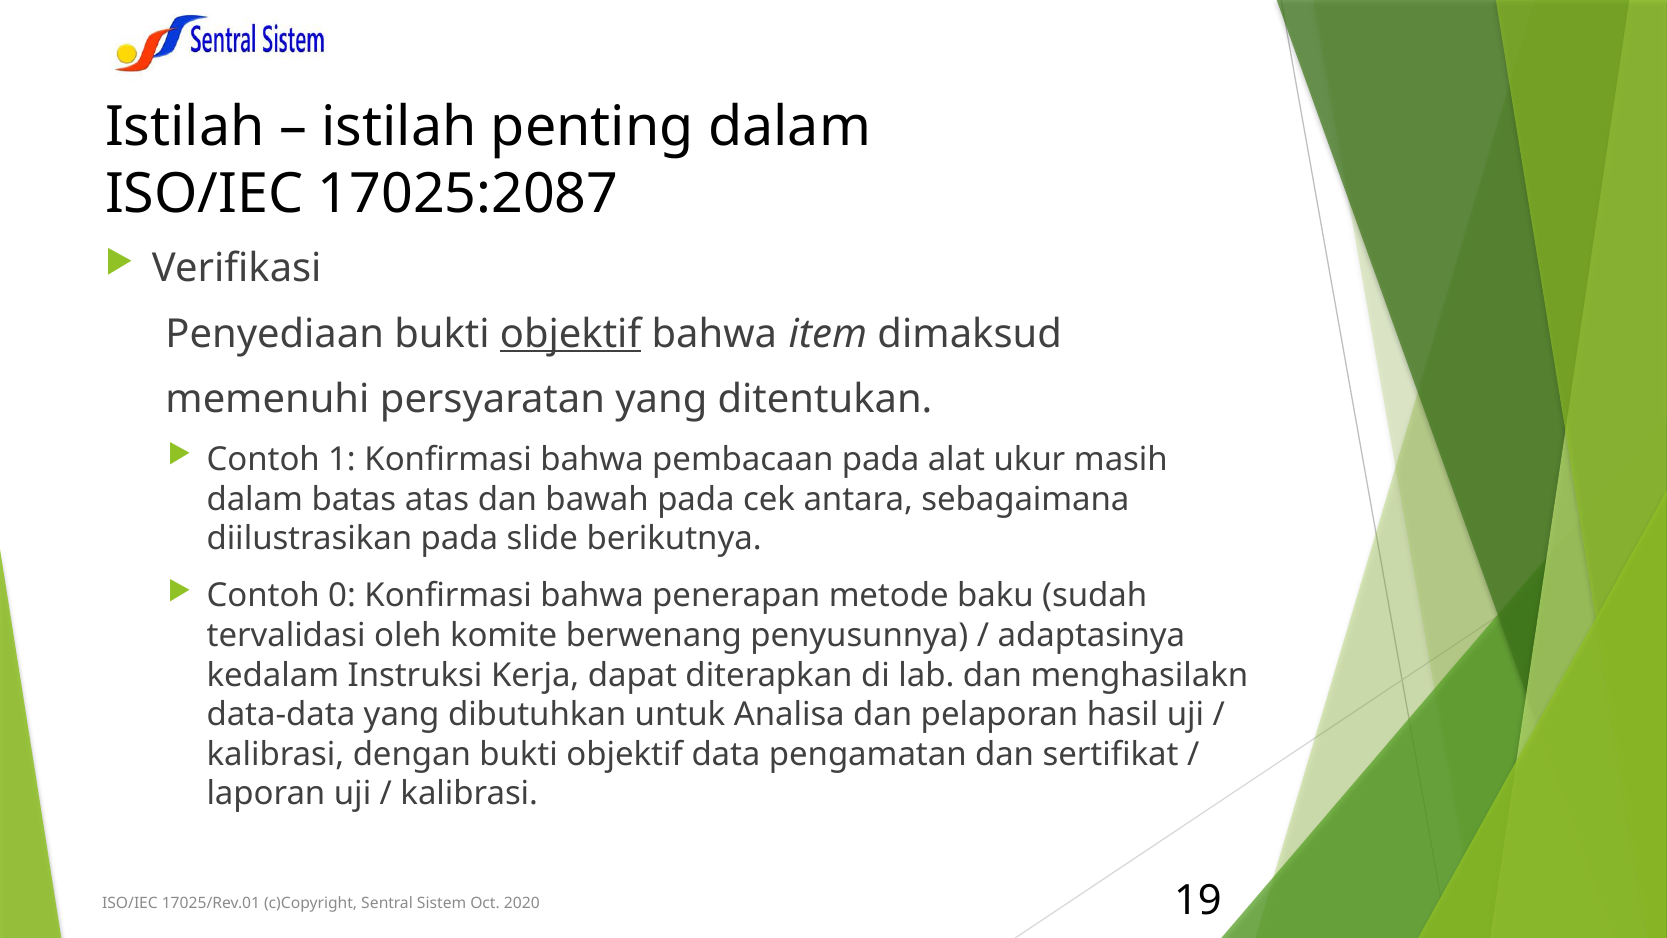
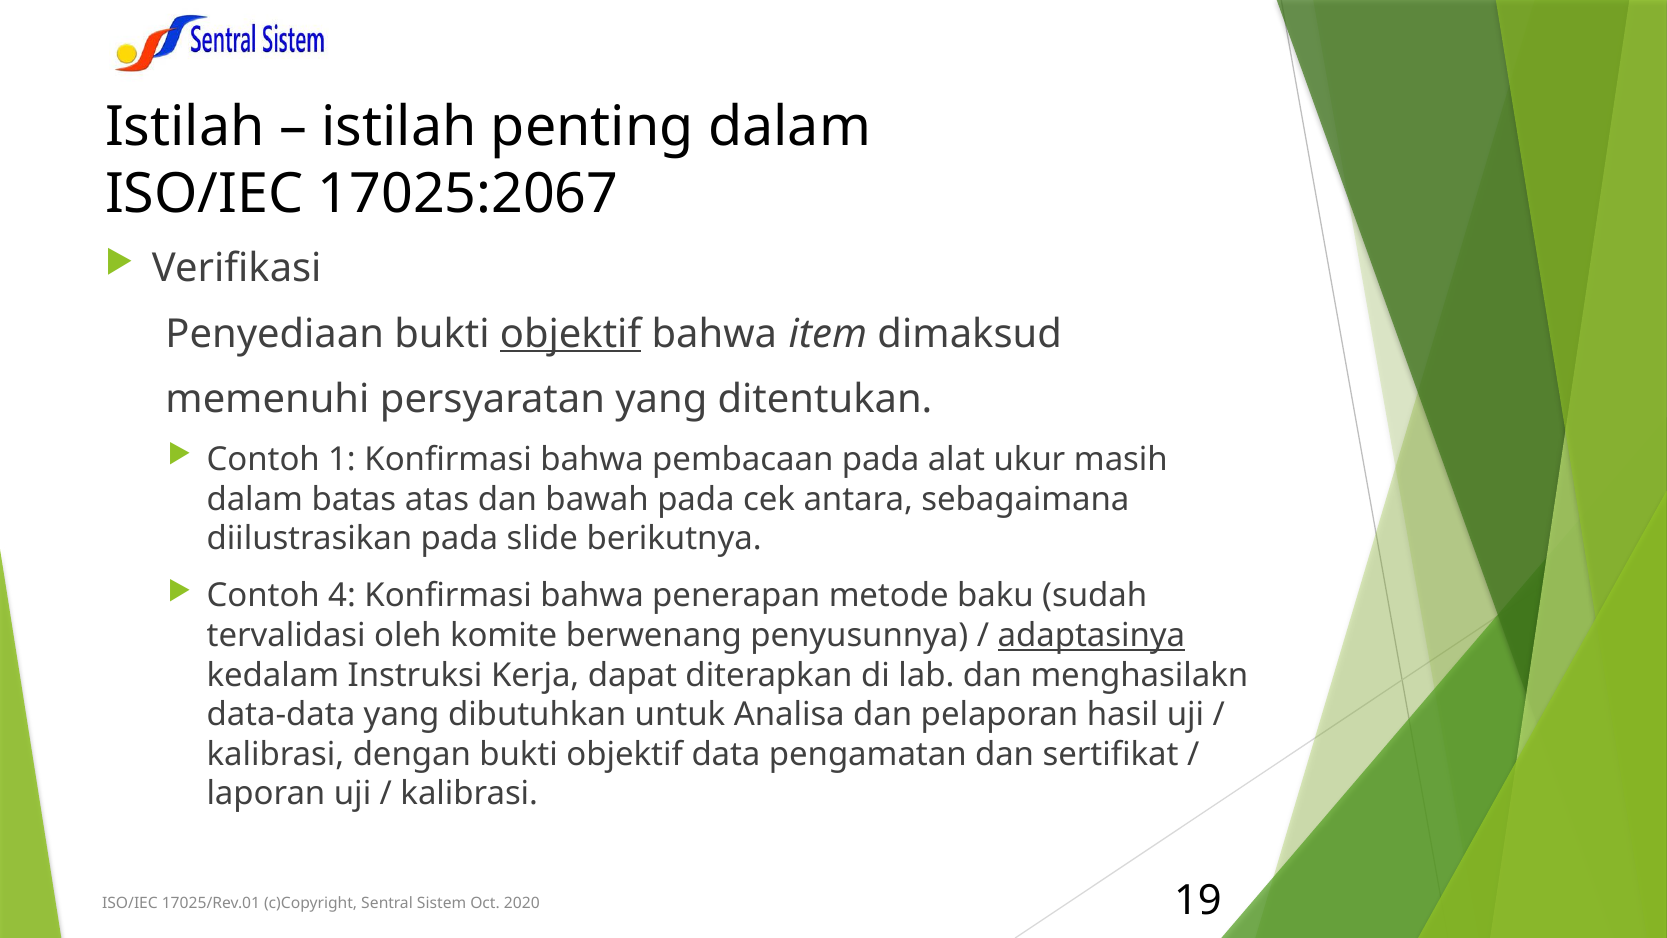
17025:2087: 17025:2087 -> 17025:2067
0: 0 -> 4
adaptasinya underline: none -> present
